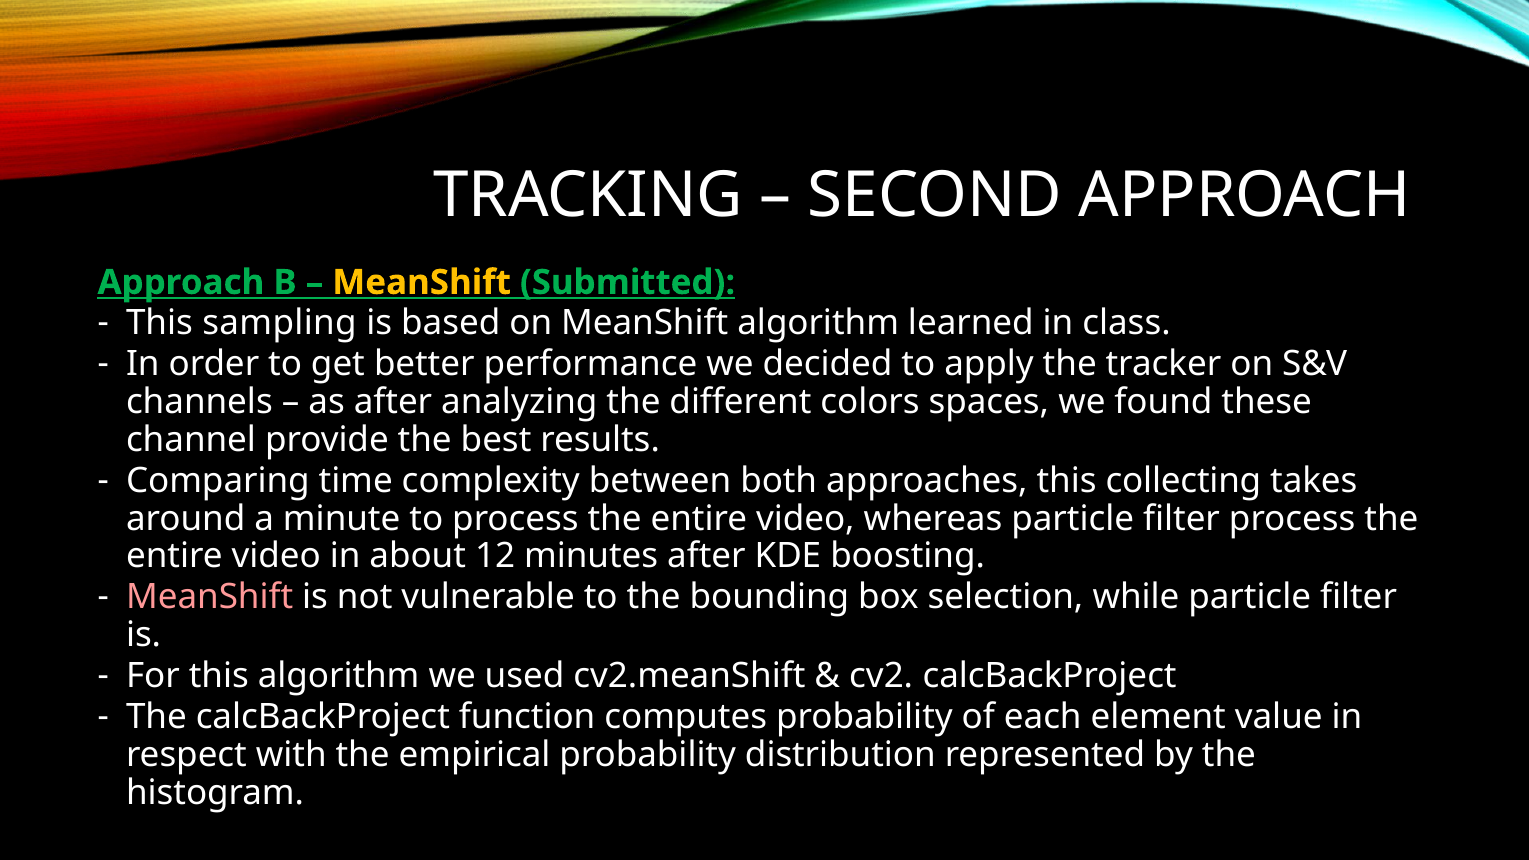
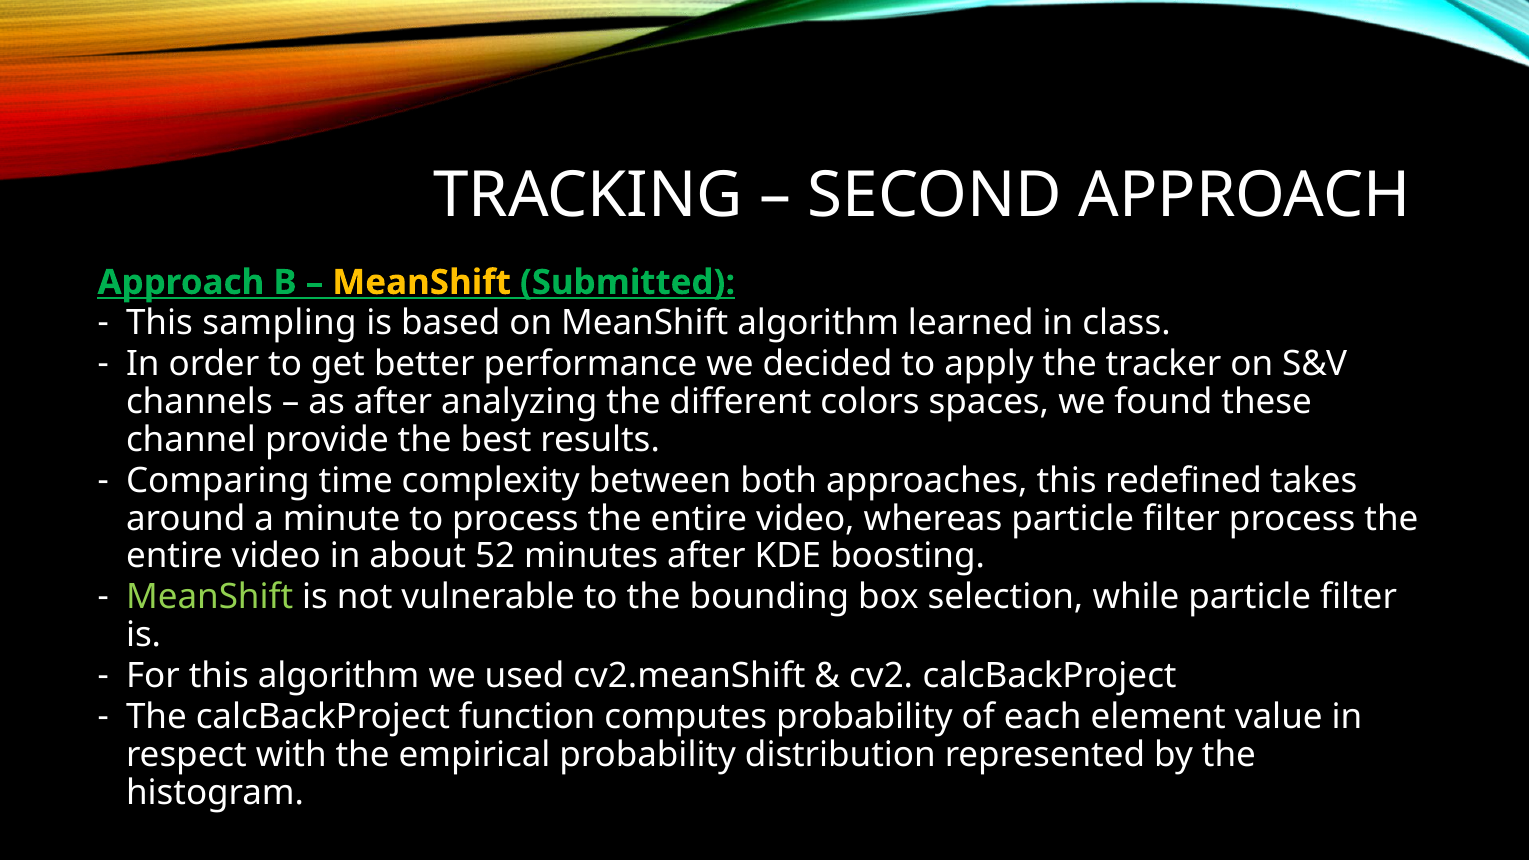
collecting: collecting -> redefined
12: 12 -> 52
MeanShift at (210, 597) colour: pink -> light green
